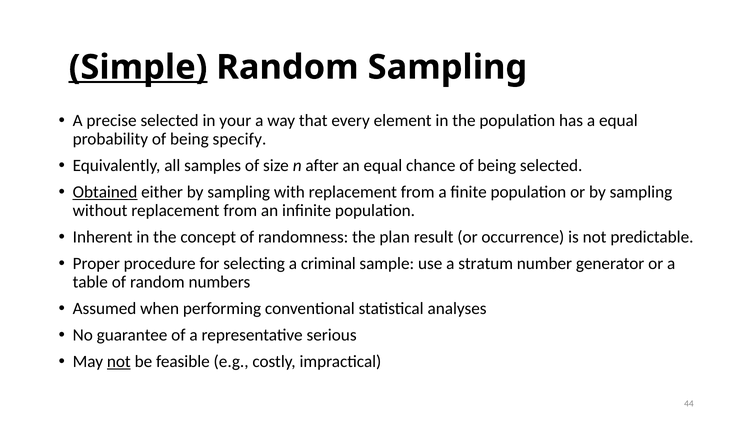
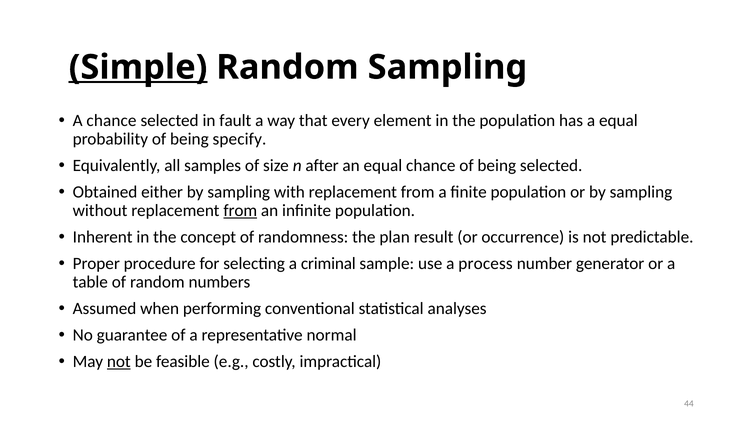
A precise: precise -> chance
your: your -> fault
Obtained underline: present -> none
from at (240, 211) underline: none -> present
stratum: stratum -> process
serious: serious -> normal
